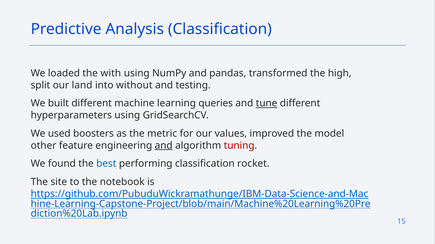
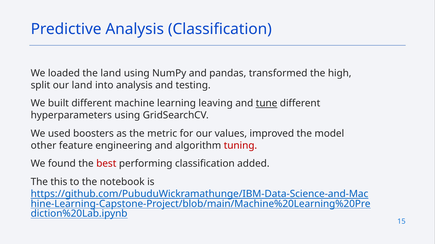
the with: with -> land
into without: without -> analysis
queries: queries -> leaving
and at (164, 146) underline: present -> none
best colour: blue -> red
rocket: rocket -> added
site: site -> this
